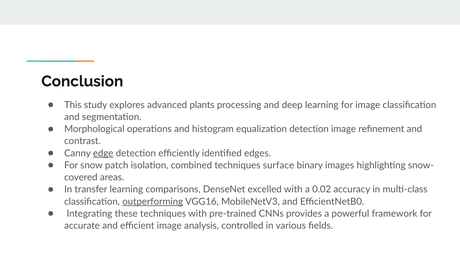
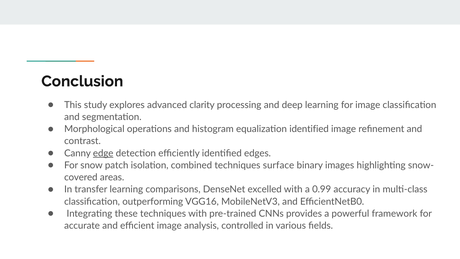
plants: plants -> clarity
equalization detection: detection -> identified
0.02: 0.02 -> 0.99
outperforming underline: present -> none
